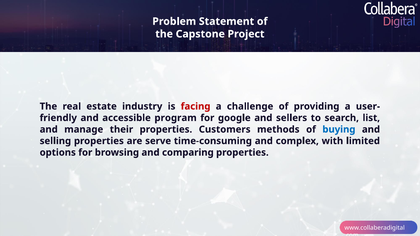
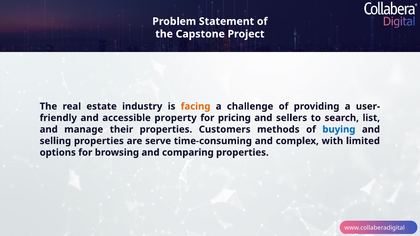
facing colour: red -> orange
program: program -> property
google: google -> pricing
